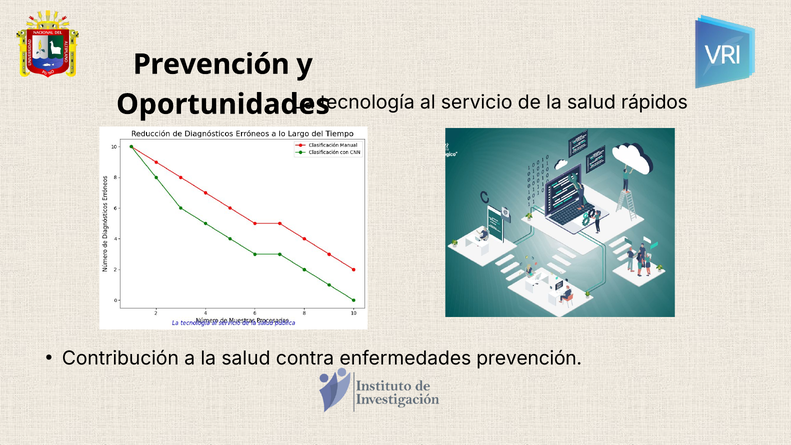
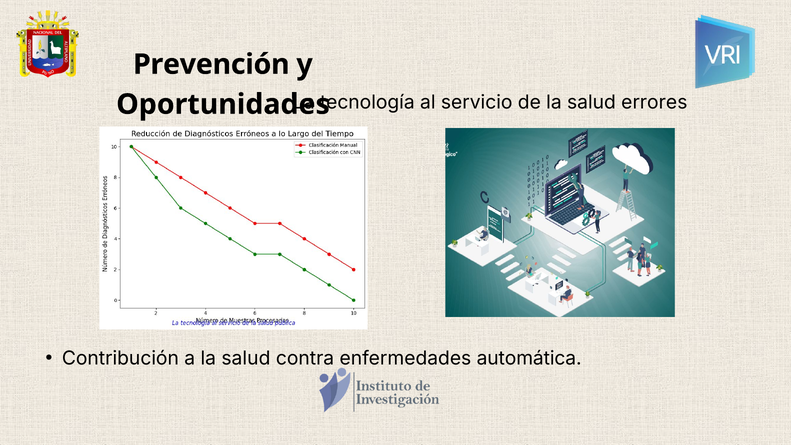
rápidos: rápidos -> errores
enfermedades prevención: prevención -> automática
